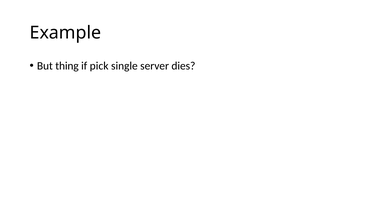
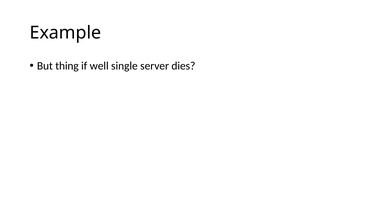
pick: pick -> well
